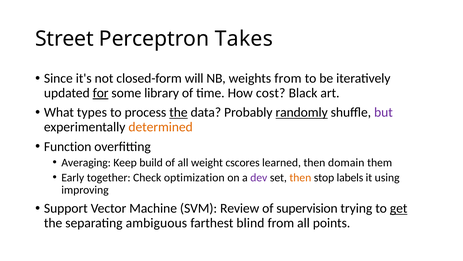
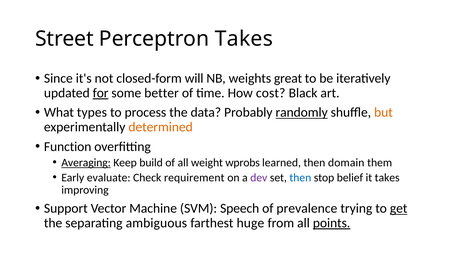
weights from: from -> great
library: library -> better
the at (178, 112) underline: present -> none
but colour: purple -> orange
Averaging underline: none -> present
cscores: cscores -> wprobs
together: together -> evaluate
optimization: optimization -> requirement
then at (300, 177) colour: orange -> blue
labels: labels -> belief
it using: using -> takes
Review: Review -> Speech
supervision: supervision -> prevalence
blind: blind -> huge
points underline: none -> present
